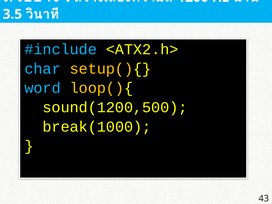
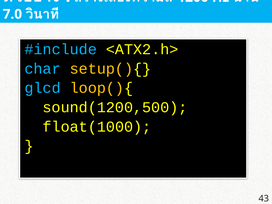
3.5: 3.5 -> 7.0
word: word -> glcd
break(1000: break(1000 -> float(1000
